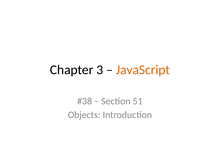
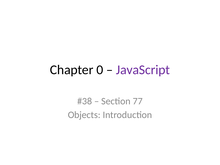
3: 3 -> 0
JavaScript colour: orange -> purple
51: 51 -> 77
